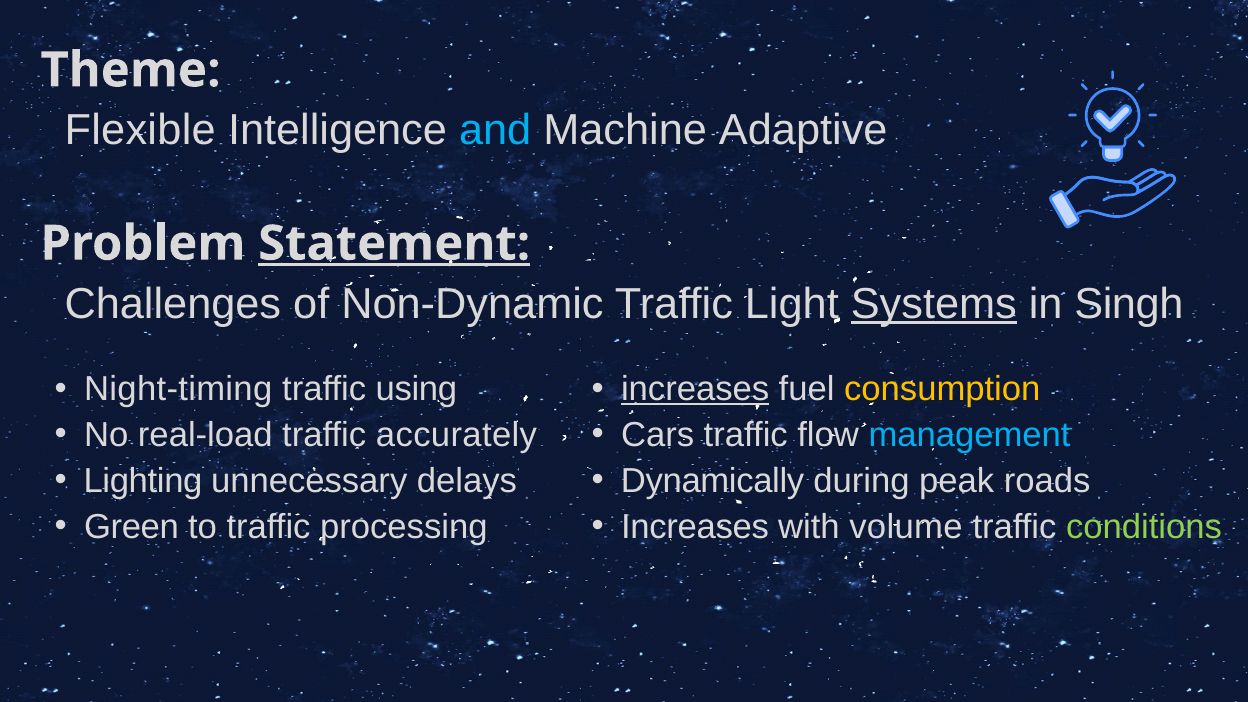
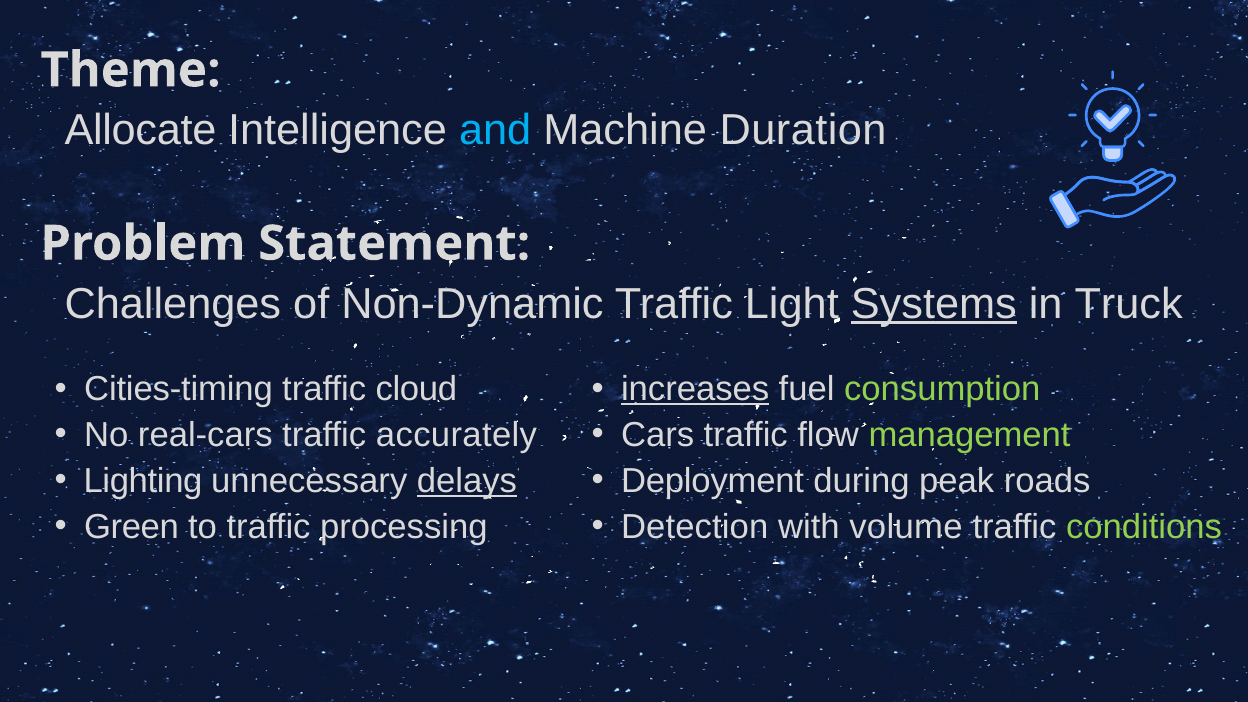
Flexible: Flexible -> Allocate
Adaptive: Adaptive -> Duration
Statement underline: present -> none
Singh: Singh -> Truck
Night-timing: Night-timing -> Cities-timing
using: using -> cloud
consumption colour: yellow -> light green
management colour: light blue -> light green
real-load: real-load -> real-cars
delays underline: none -> present
Dynamically: Dynamically -> Deployment
Increases at (695, 527): Increases -> Detection
